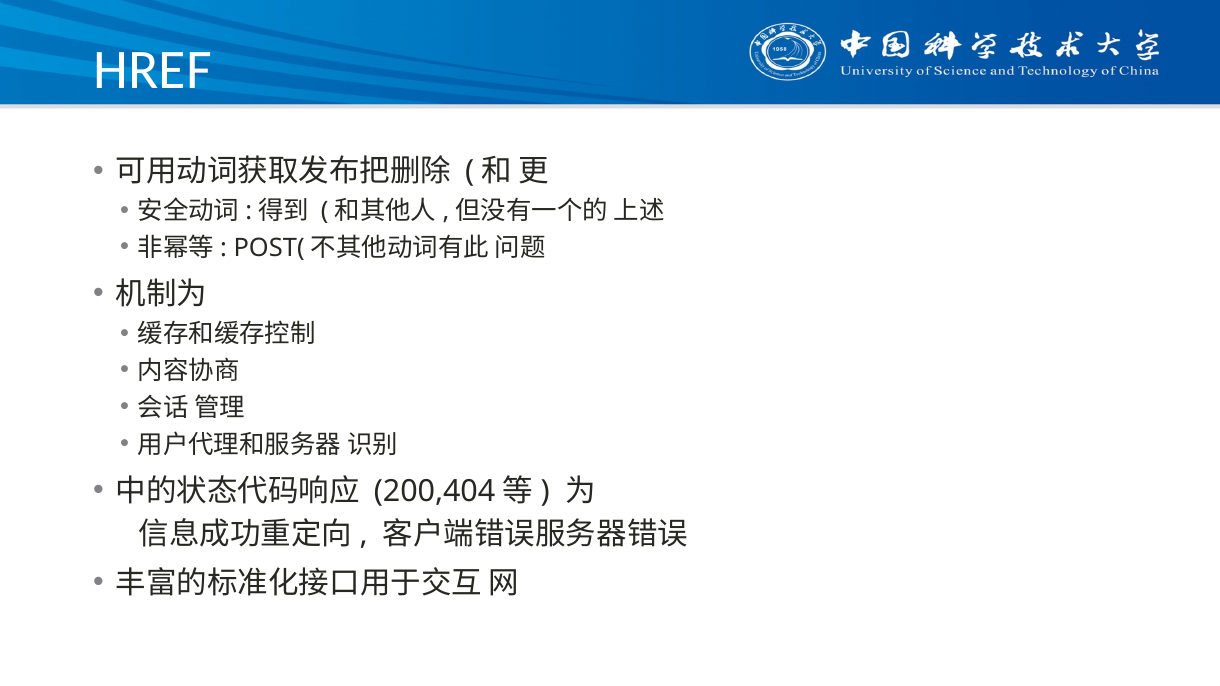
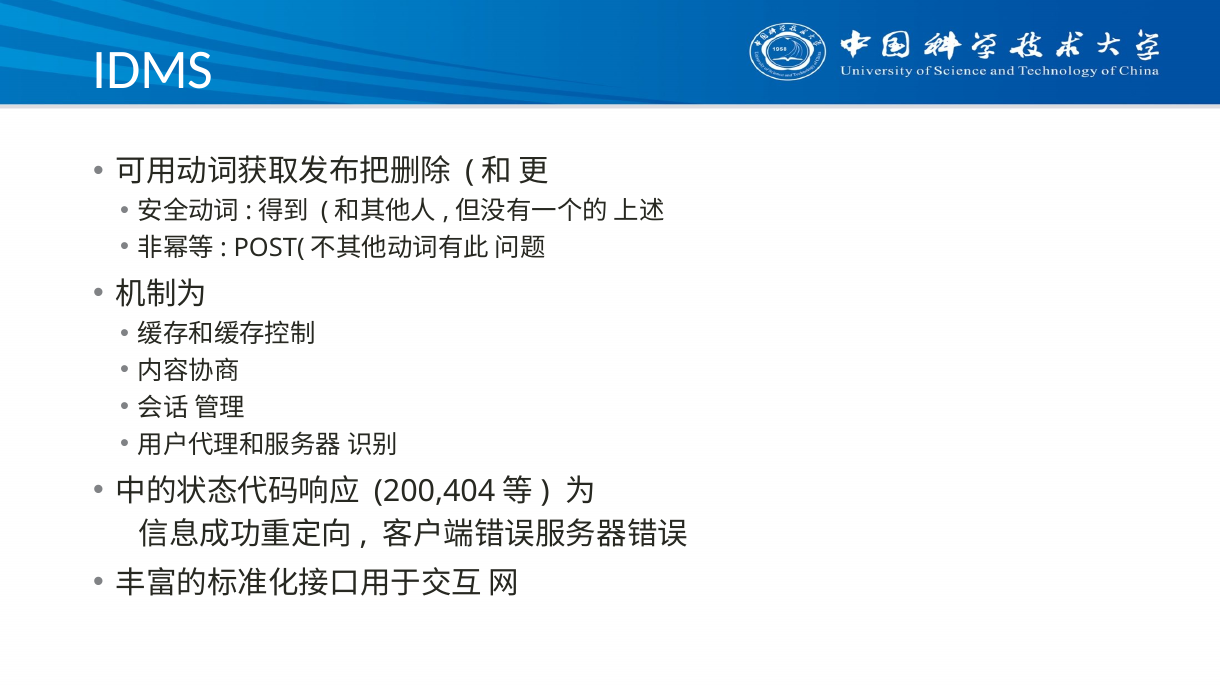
HREF: HREF -> IDMS
